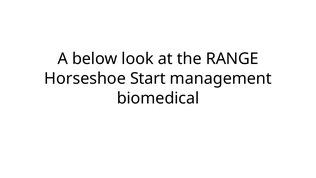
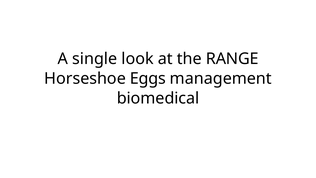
below: below -> single
Start: Start -> Eggs
